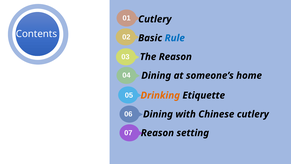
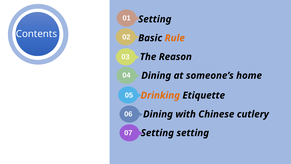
Cutlery at (155, 19): Cutlery -> Setting
Rule colour: blue -> orange
Reason at (157, 133): Reason -> Setting
